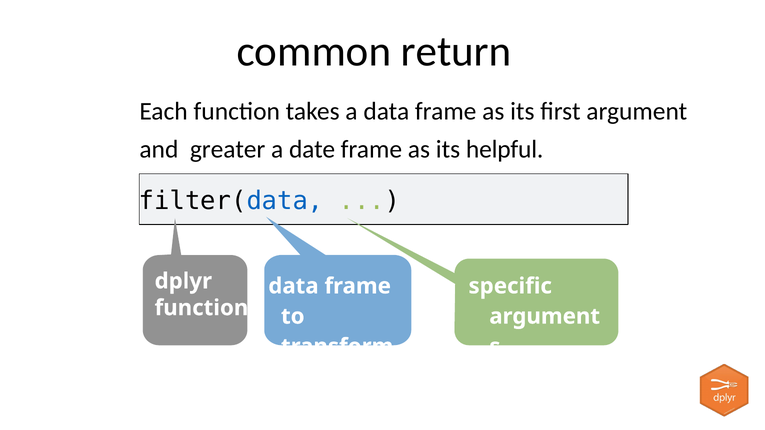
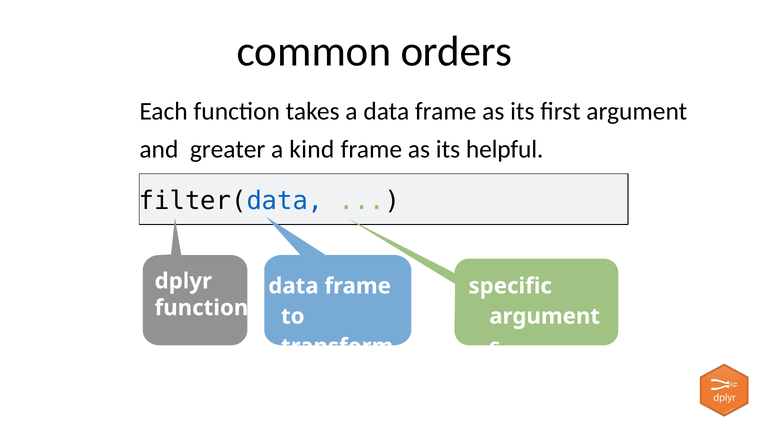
return: return -> orders
date: date -> kind
